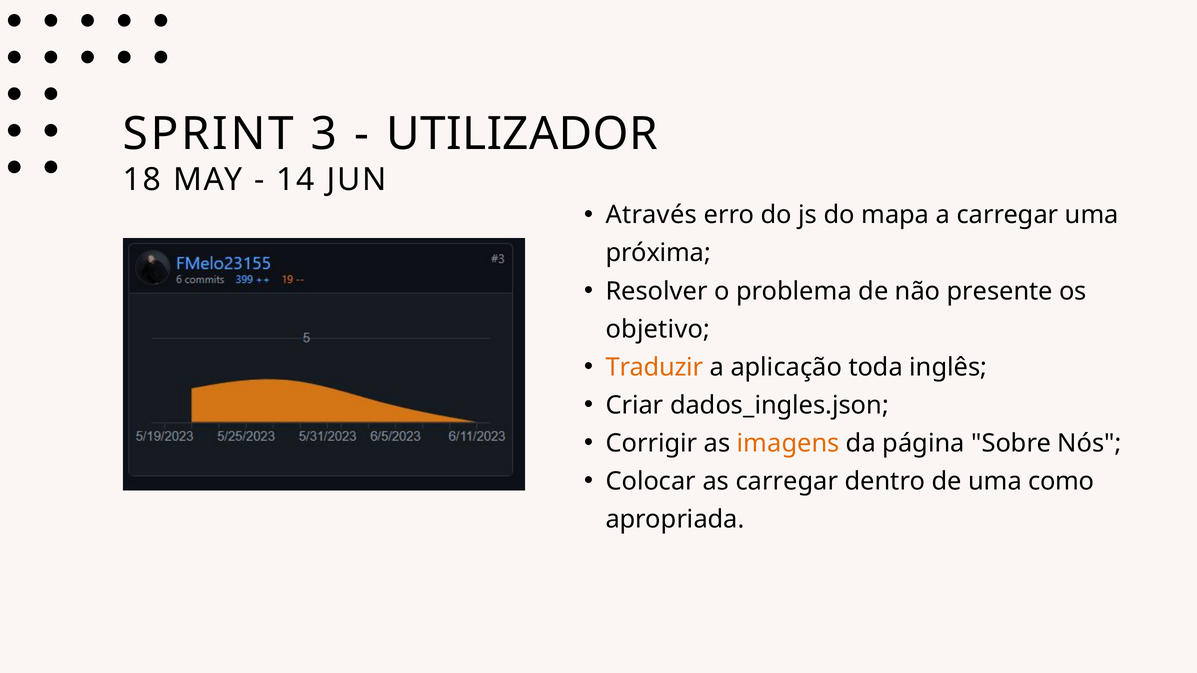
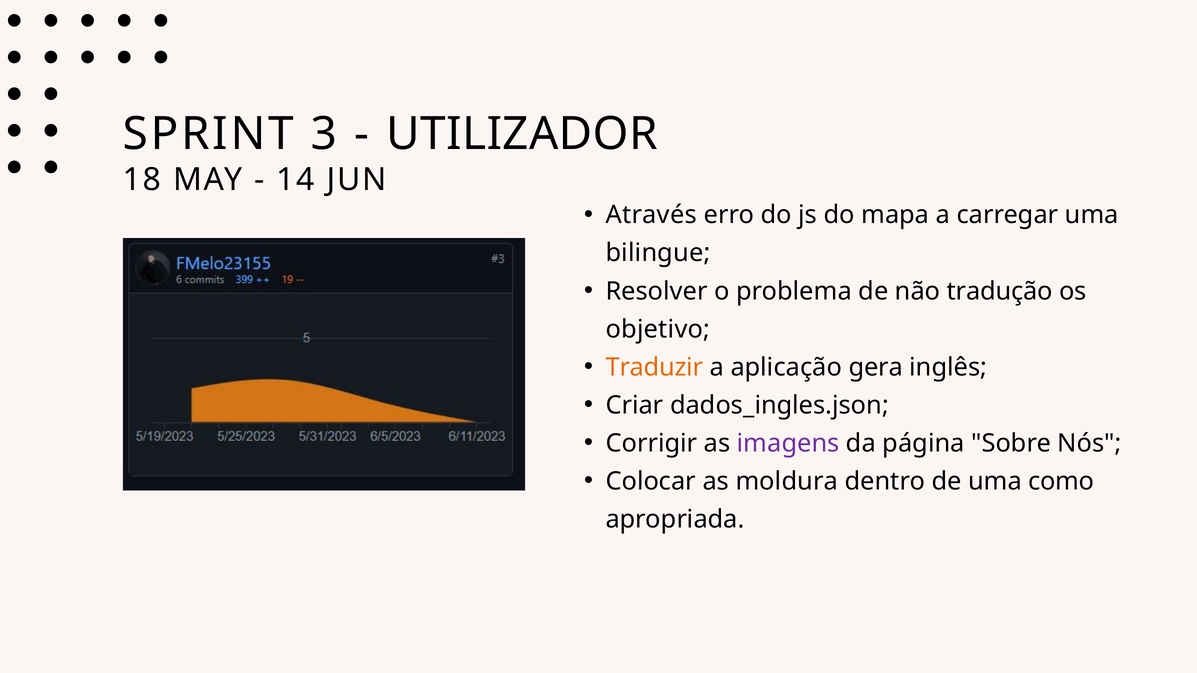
próxima: próxima -> bilingue
presente: presente -> tradução
toda: toda -> gera
imagens colour: orange -> purple
as carregar: carregar -> moldura
